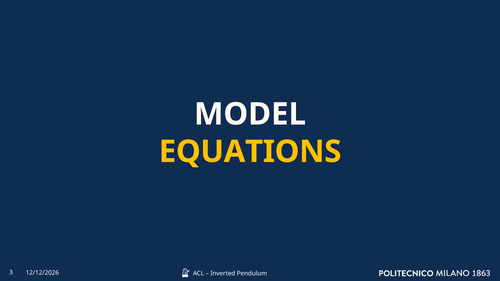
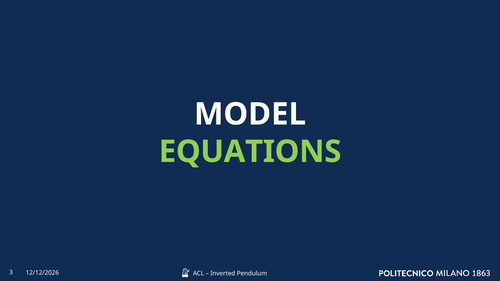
EQUATIONS colour: yellow -> light green
